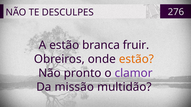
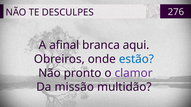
A estão: estão -> afinal
fruir: fruir -> aqui
estão at (136, 59) colour: orange -> blue
